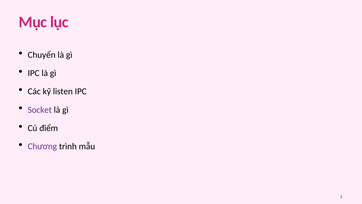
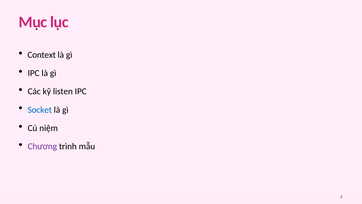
Chuyển: Chuyển -> Context
Socket colour: purple -> blue
điểm: điểm -> niệm
